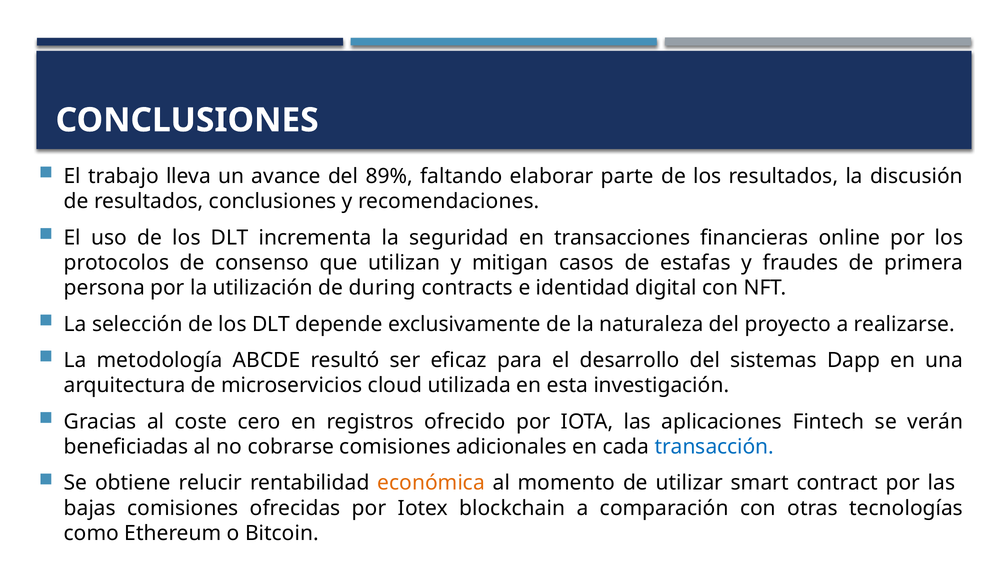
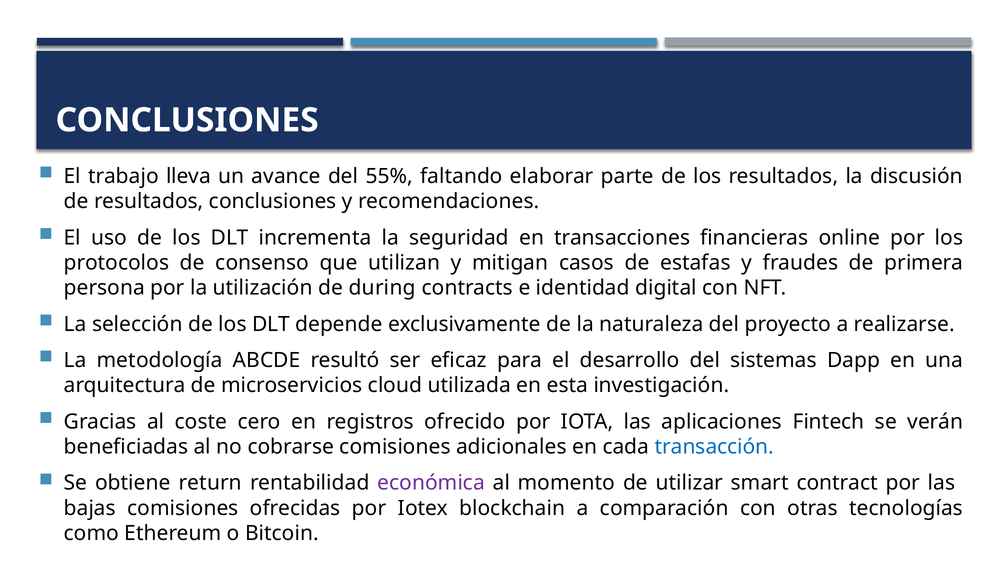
89%: 89% -> 55%
relucir: relucir -> return
económica colour: orange -> purple
